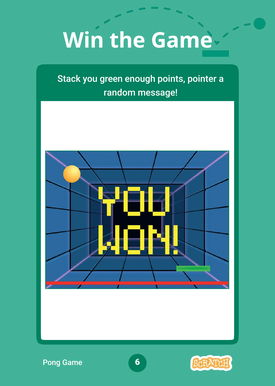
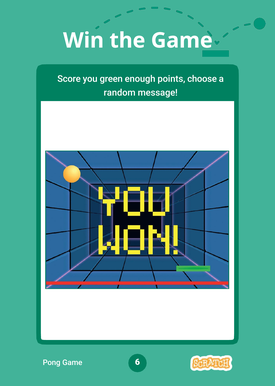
Stack: Stack -> Score
pointer: pointer -> choose
